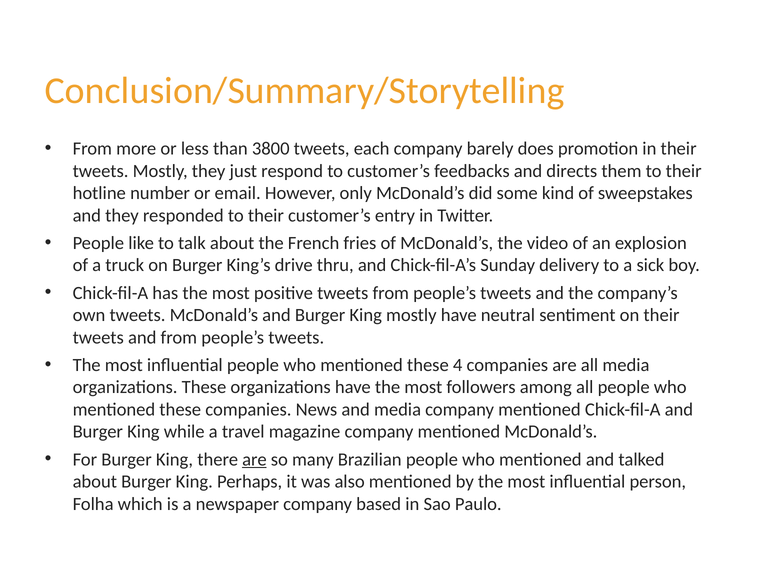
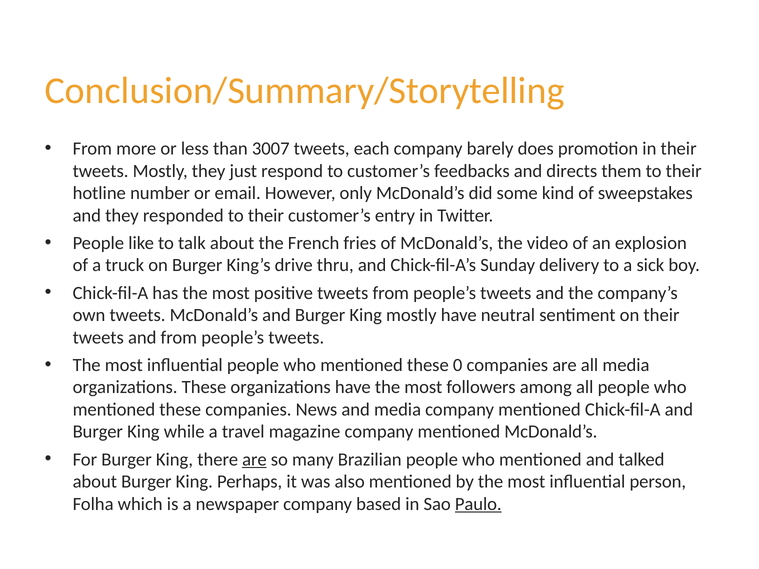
3800: 3800 -> 3007
4: 4 -> 0
Paulo underline: none -> present
